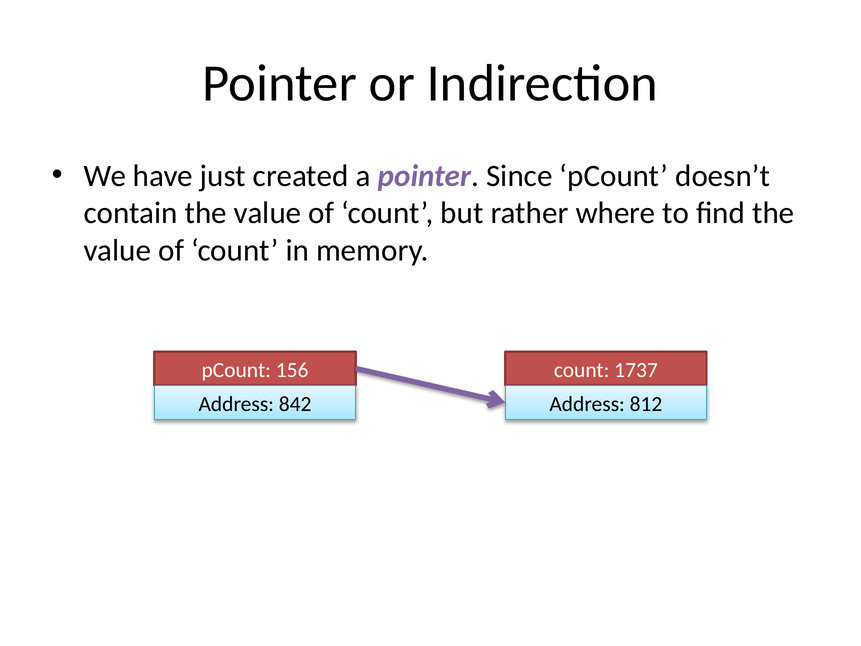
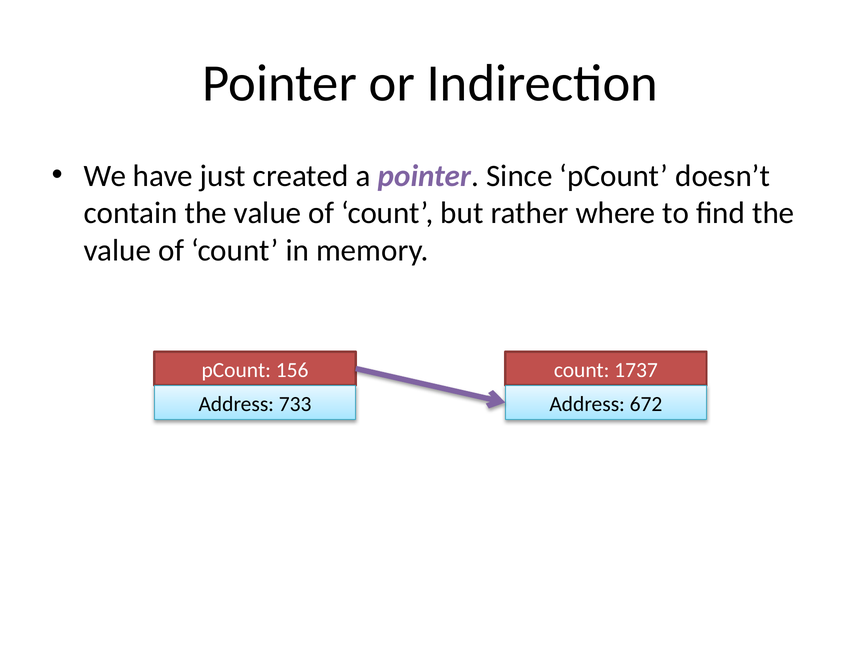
842: 842 -> 733
812: 812 -> 672
